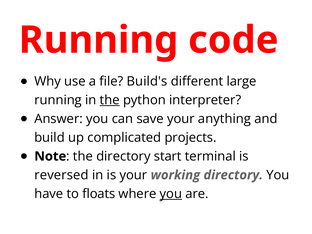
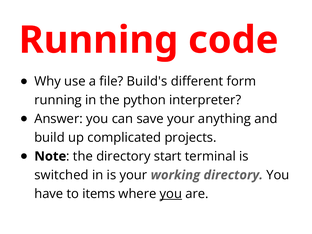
large: large -> form
the at (110, 100) underline: present -> none
reversed: reversed -> switched
floats: floats -> items
